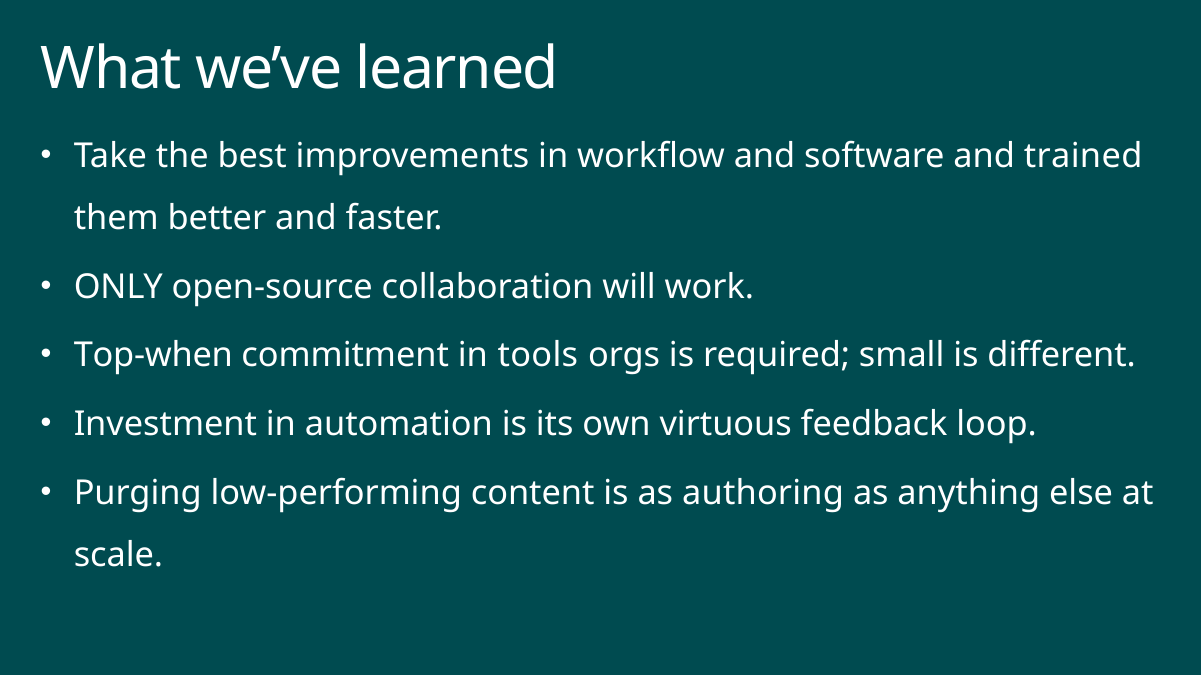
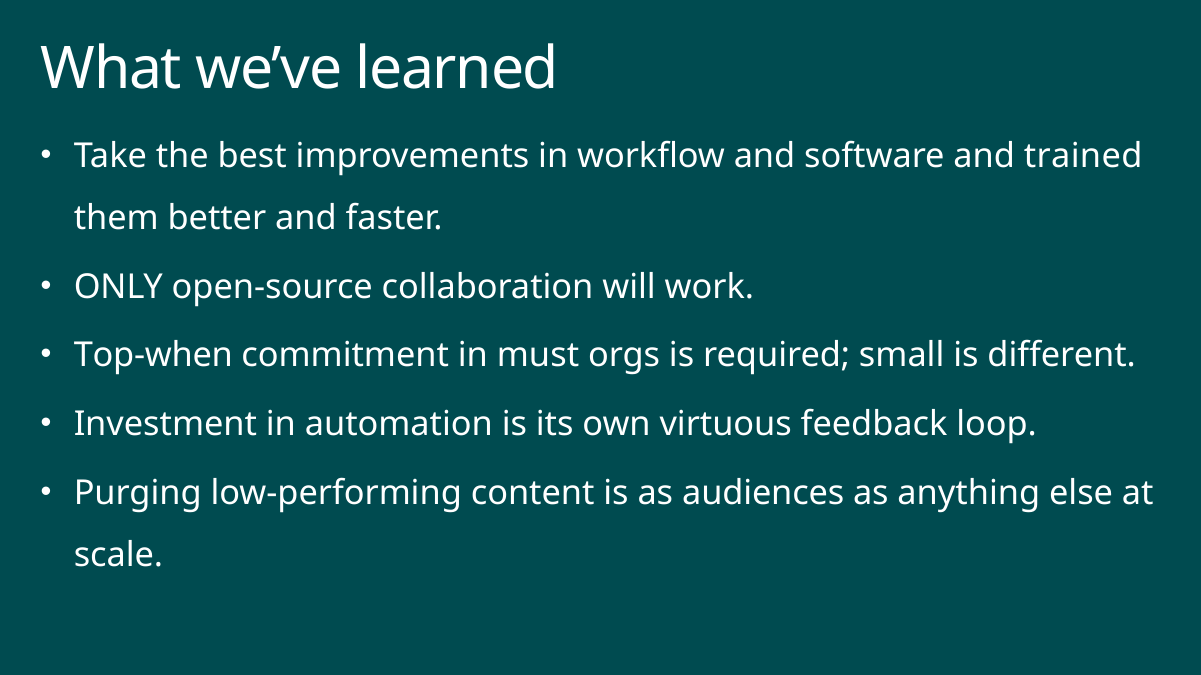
tools: tools -> must
authoring: authoring -> audiences
